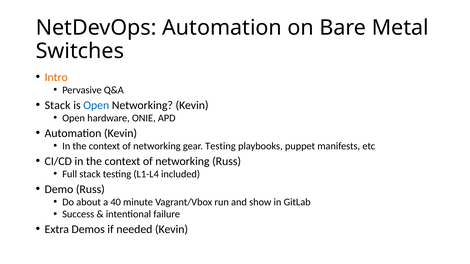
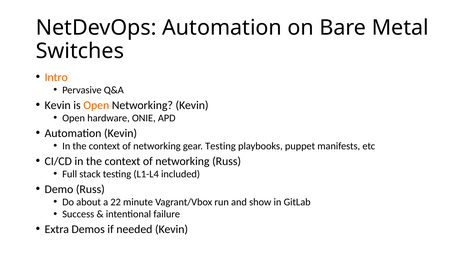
Stack at (58, 105): Stack -> Kevin
Open at (96, 105) colour: blue -> orange
40: 40 -> 22
